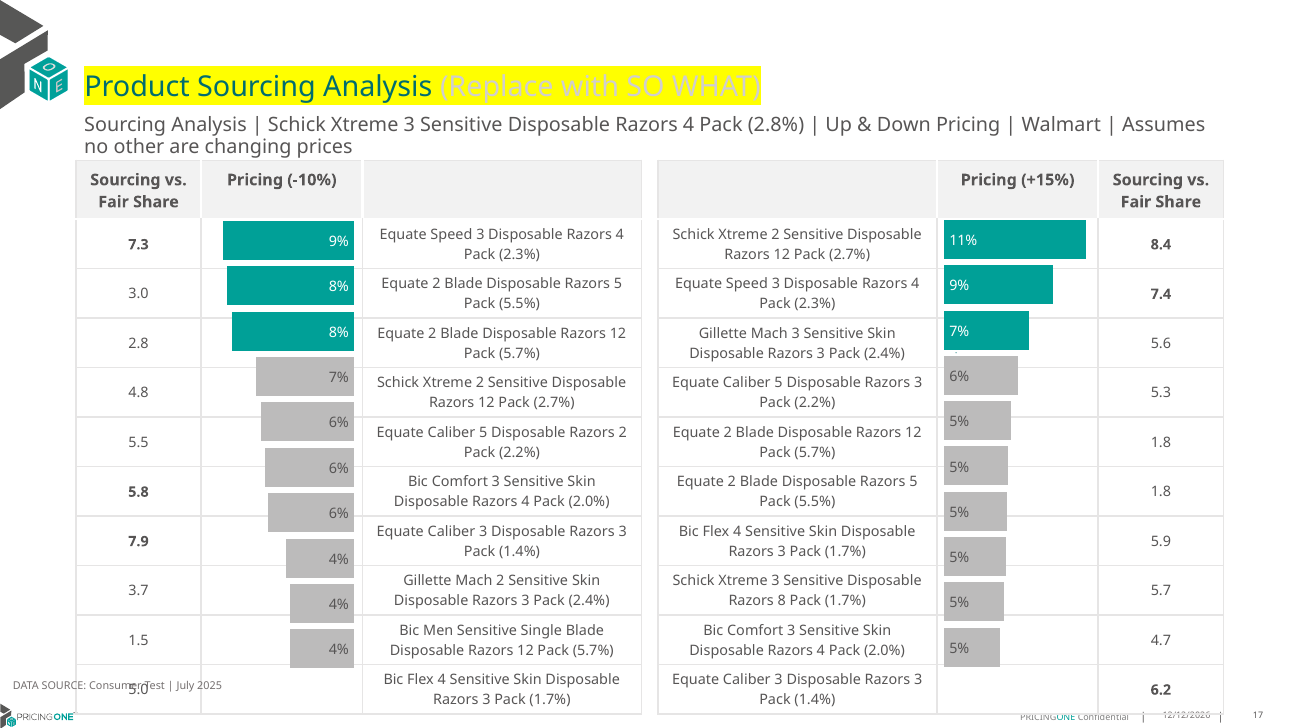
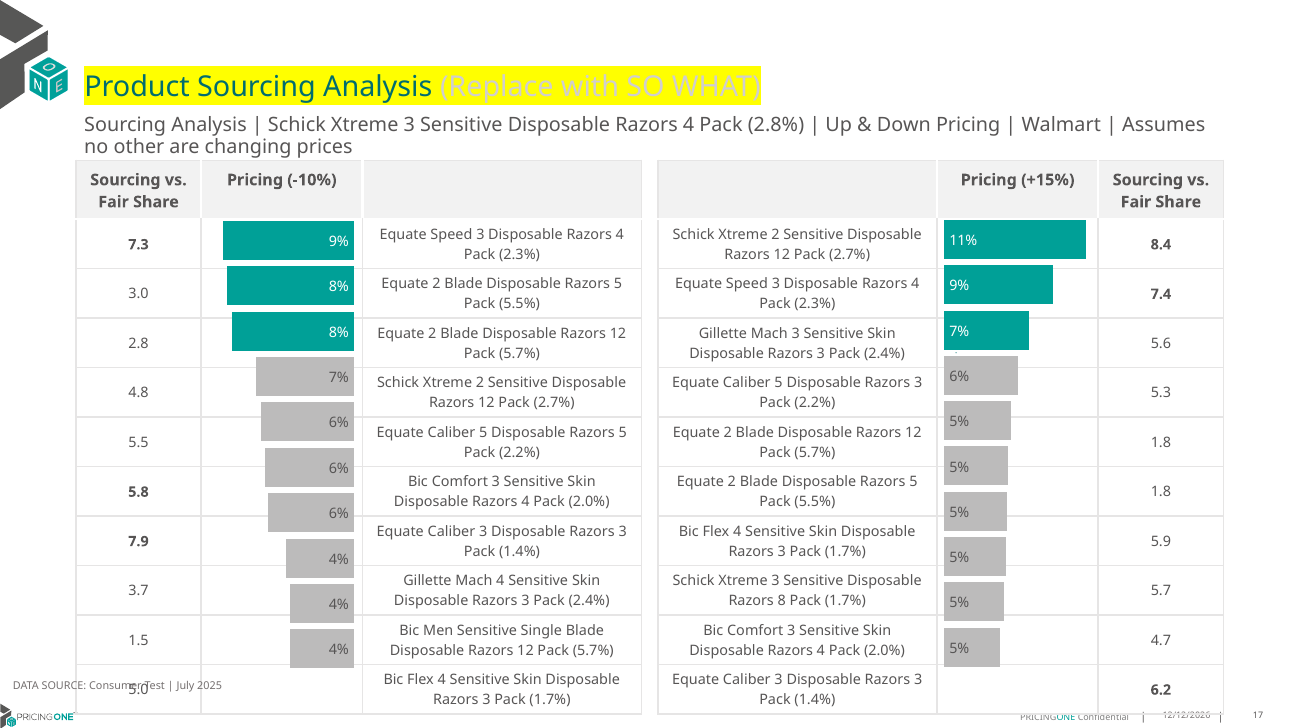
5 Disposable Razors 2: 2 -> 5
Mach 2: 2 -> 4
